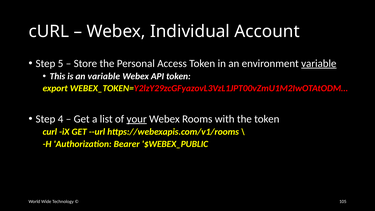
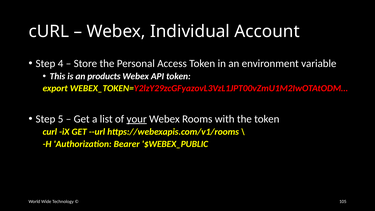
5: 5 -> 4
variable at (319, 63) underline: present -> none
an variable: variable -> products
4: 4 -> 5
